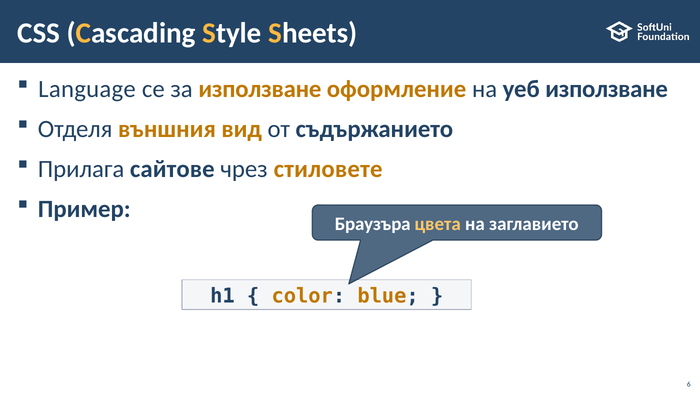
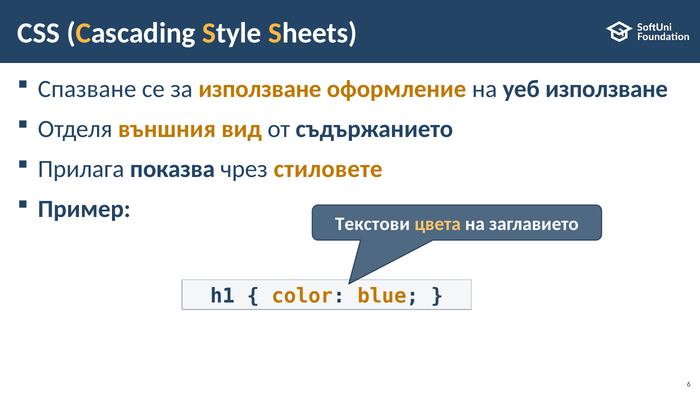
Language: Language -> Спазване
сайтове: сайтове -> показва
Браузъра: Браузъра -> Текстови
